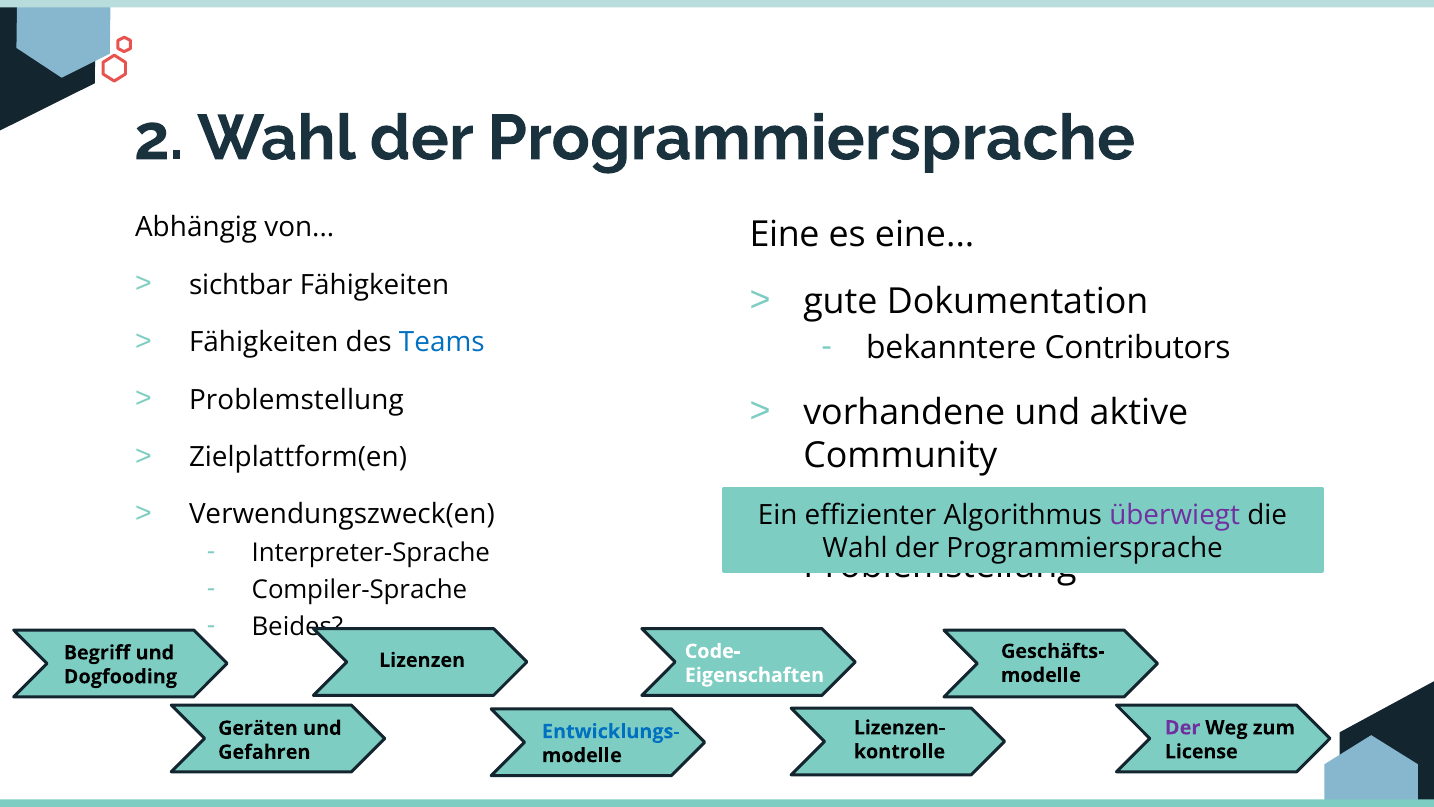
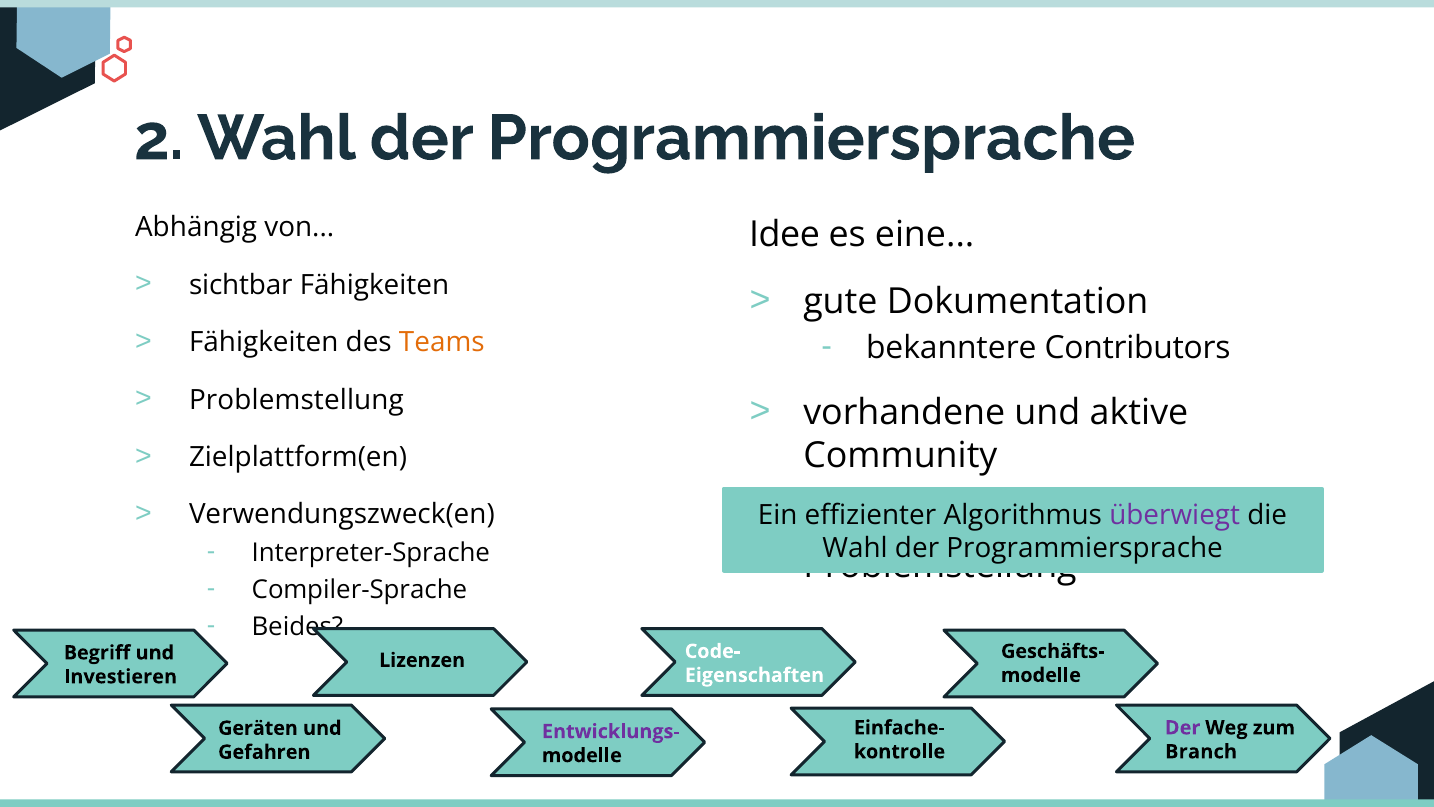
Eine at (785, 234): Eine -> Idee
Teams colour: blue -> orange
Dogfooding: Dogfooding -> Investieren
Lizenzen-: Lizenzen- -> Einfache-
Entwicklungs- colour: blue -> purple
License: License -> Branch
